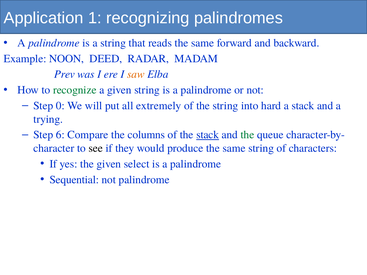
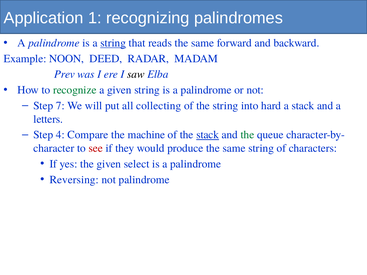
string at (113, 43) underline: none -> present
saw colour: orange -> black
0: 0 -> 7
extremely: extremely -> collecting
trying: trying -> letters
6: 6 -> 4
columns: columns -> machine
see colour: black -> red
Sequential: Sequential -> Reversing
